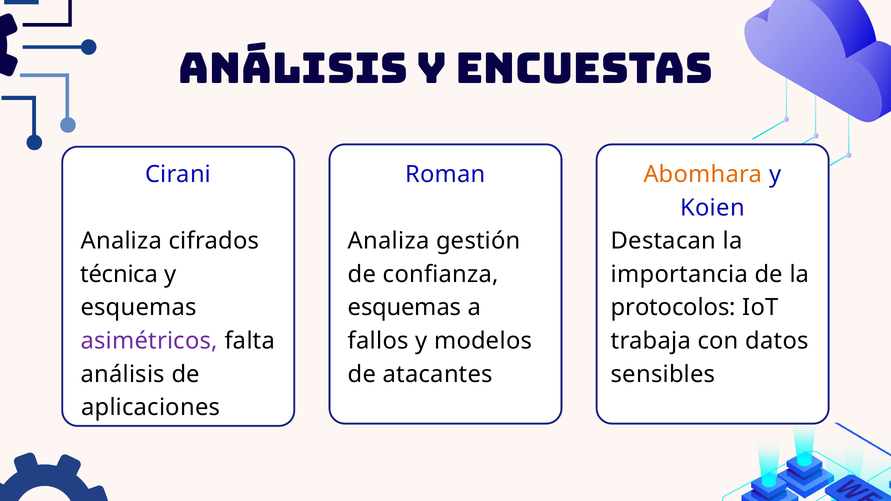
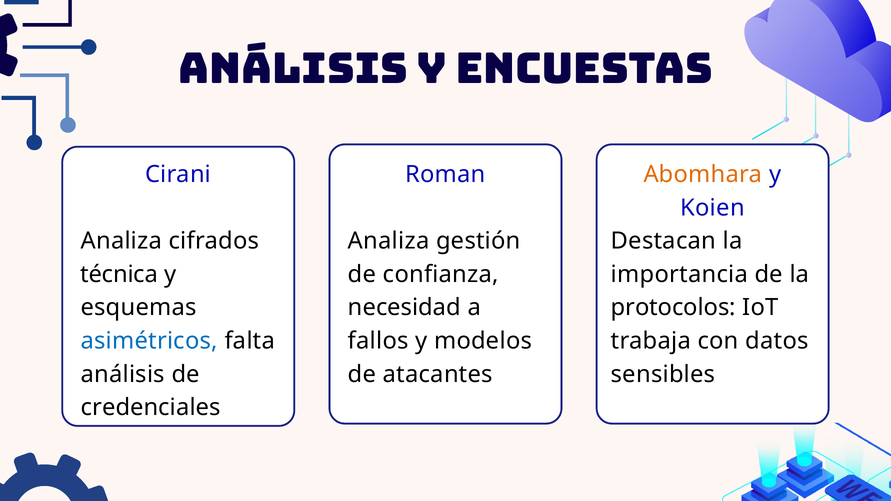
esquemas at (405, 308): esquemas -> necesidad
asimétricos colour: purple -> blue
aplicaciones: aplicaciones -> credenciales
